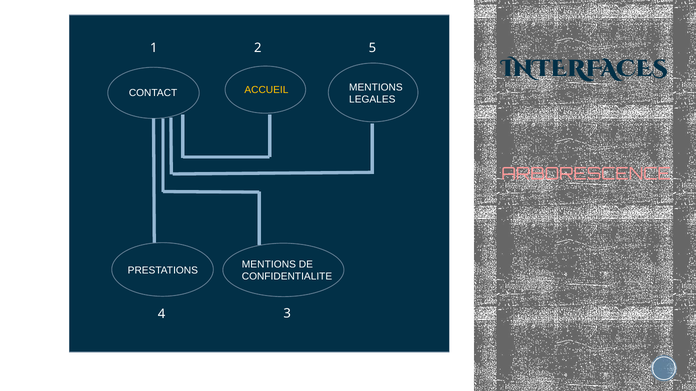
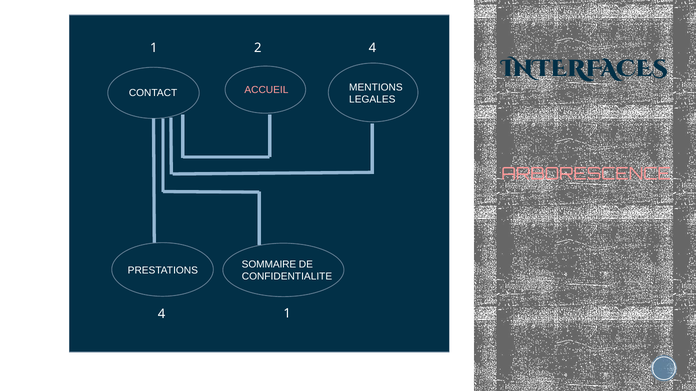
2 5: 5 -> 4
ACCUEIL colour: yellow -> pink
MENTIONS at (269, 265): MENTIONS -> SOMMAIRE
4 3: 3 -> 1
